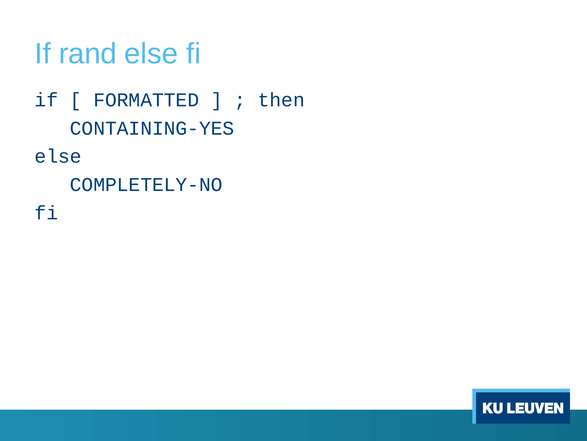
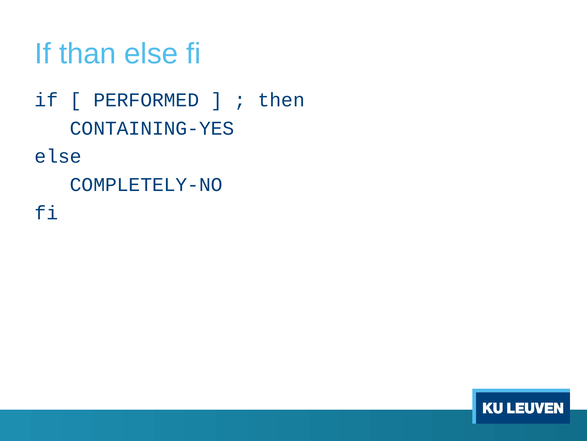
rand: rand -> than
FORMATTED: FORMATTED -> PERFORMED
